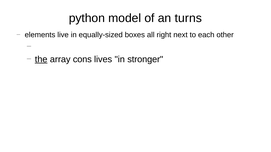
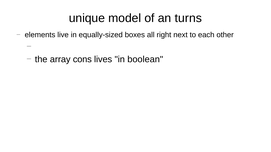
python: python -> unique
the underline: present -> none
stronger: stronger -> boolean
